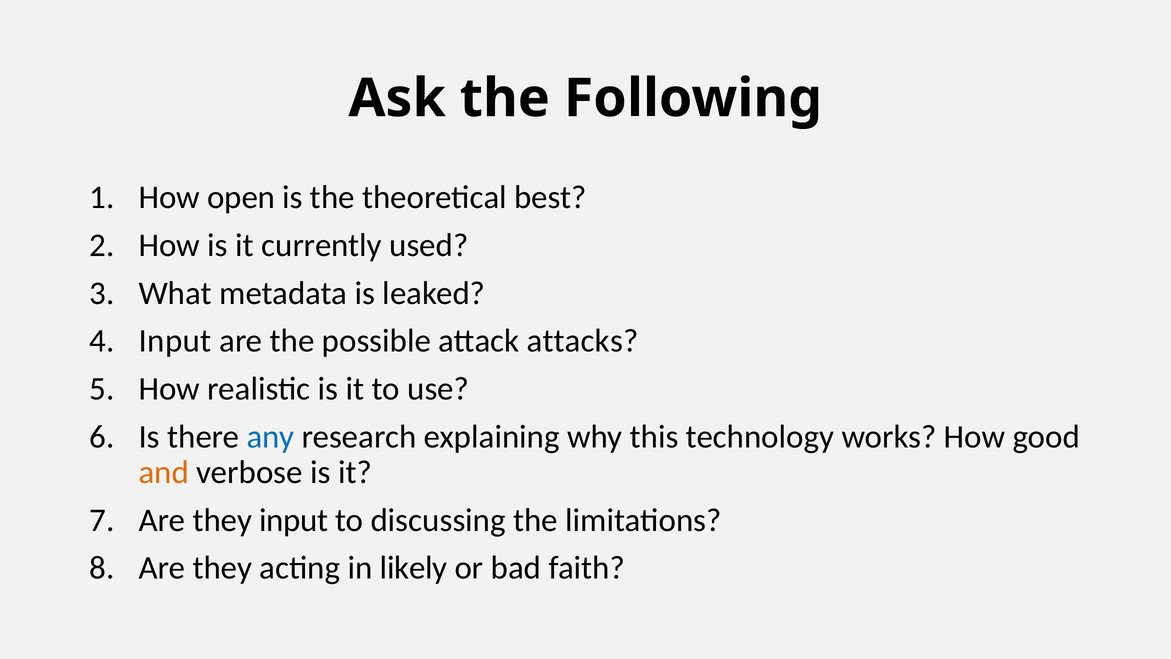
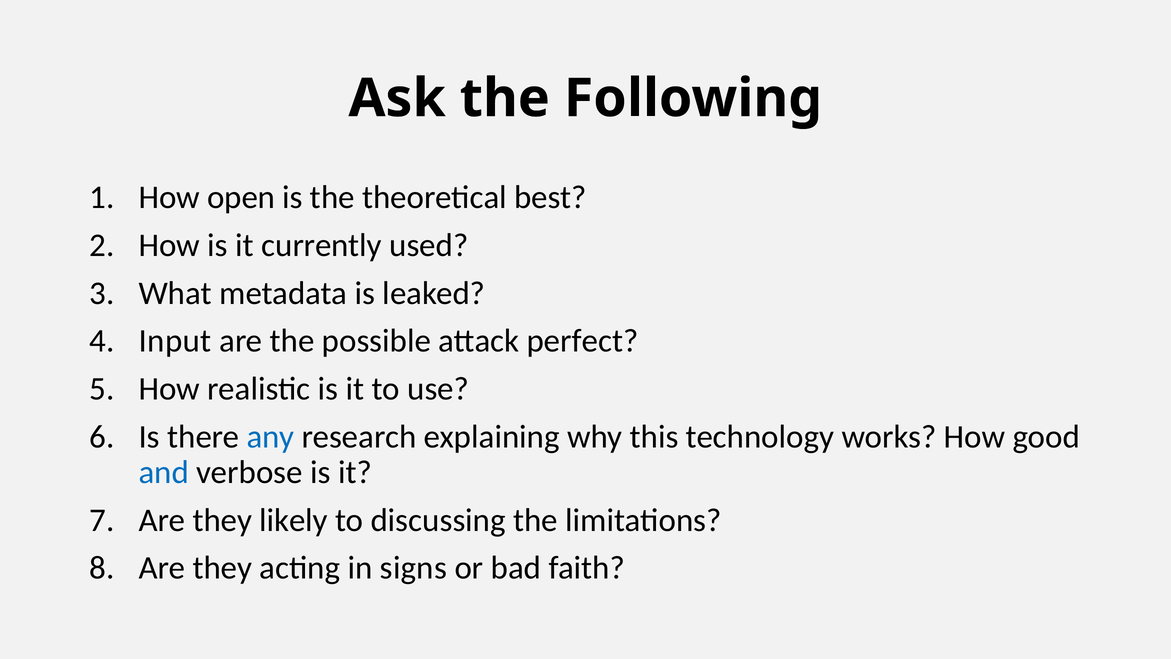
attacks: attacks -> perfect
and colour: orange -> blue
they input: input -> likely
likely: likely -> signs
